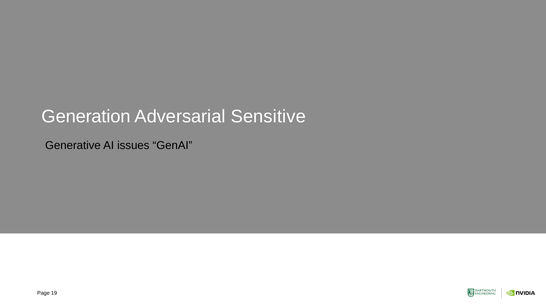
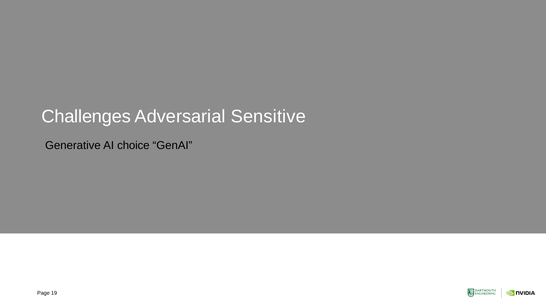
Generation: Generation -> Challenges
issues: issues -> choice
